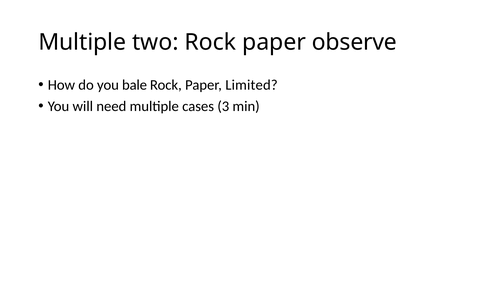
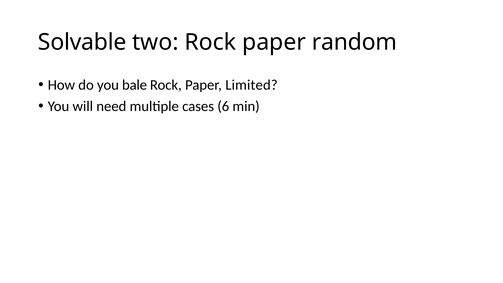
Multiple at (82, 42): Multiple -> Solvable
observe: observe -> random
3: 3 -> 6
